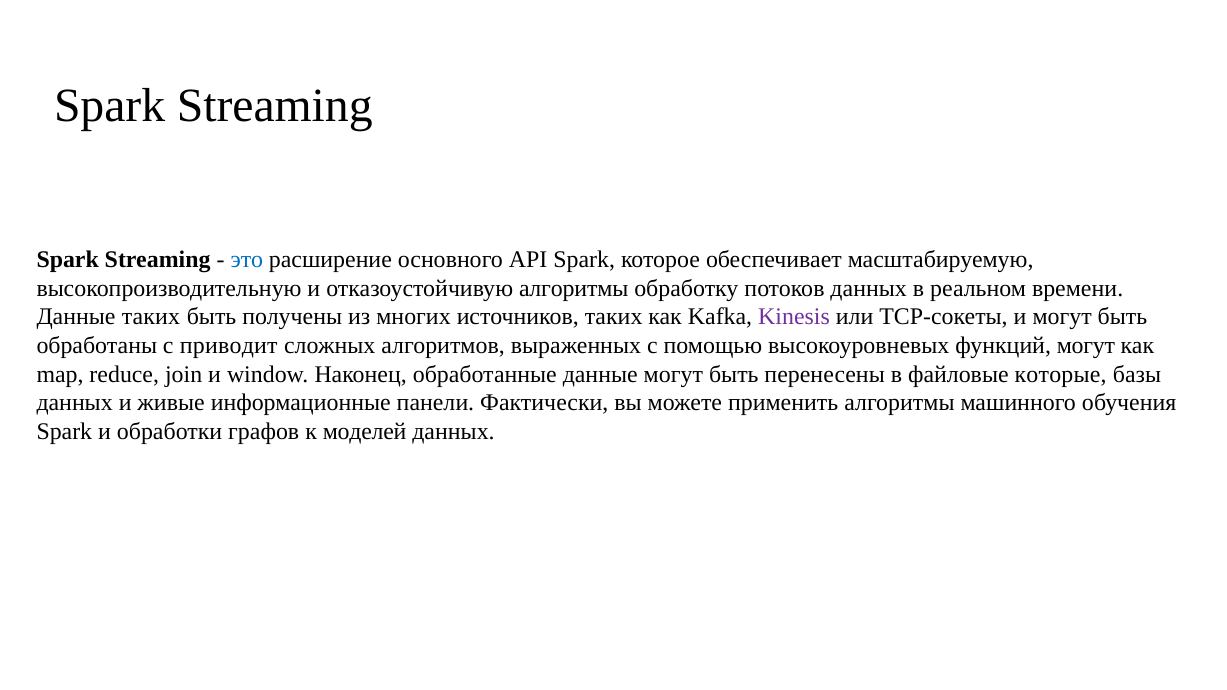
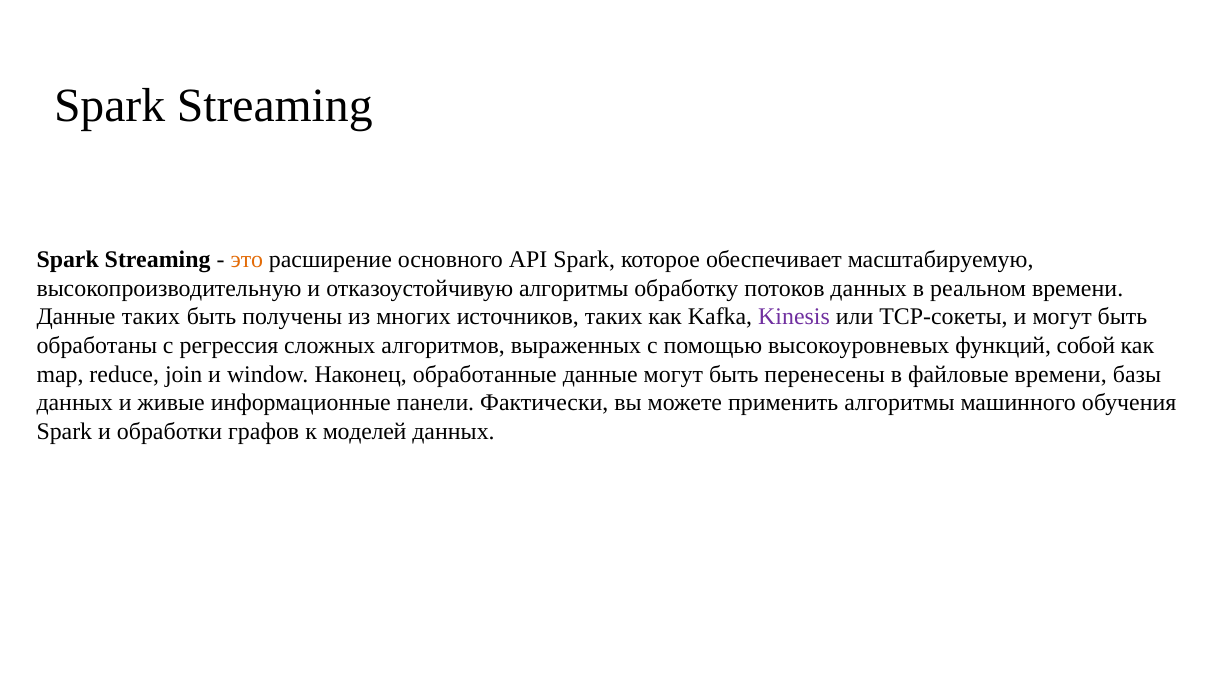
это colour: blue -> orange
приводит: приводит -> регрессия
функций могут: могут -> собой
файловые которые: которые -> времени
